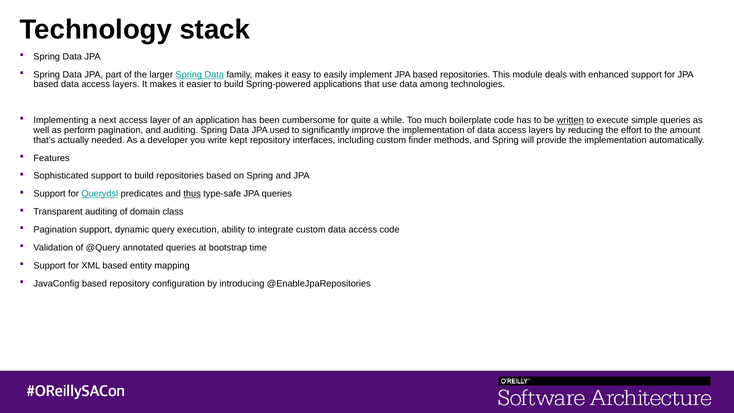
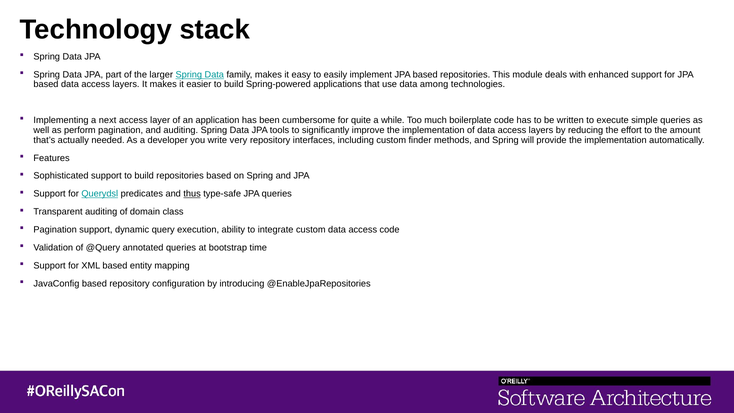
written underline: present -> none
used: used -> tools
kept: kept -> very
